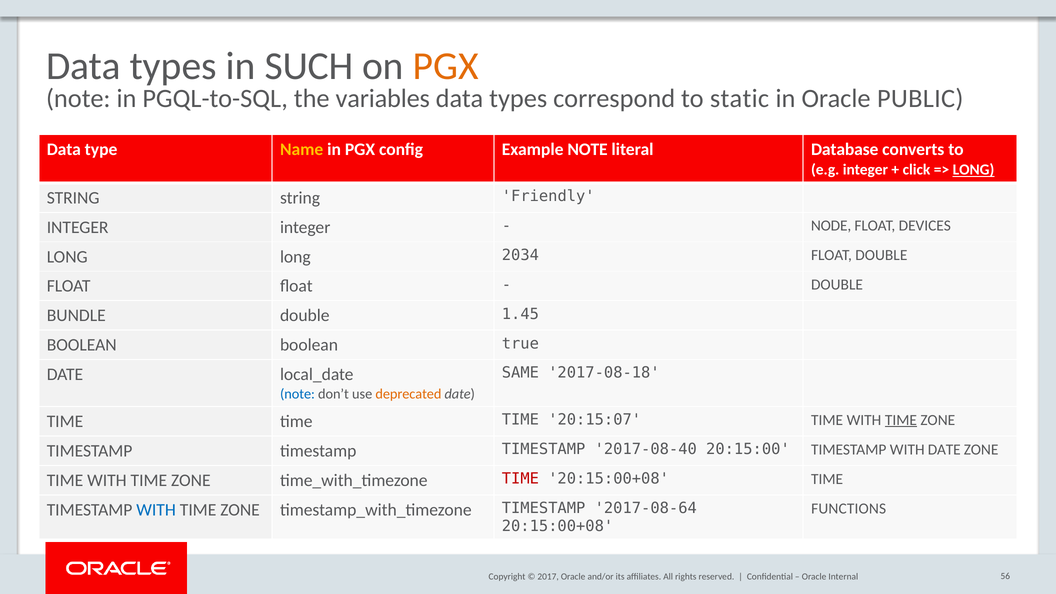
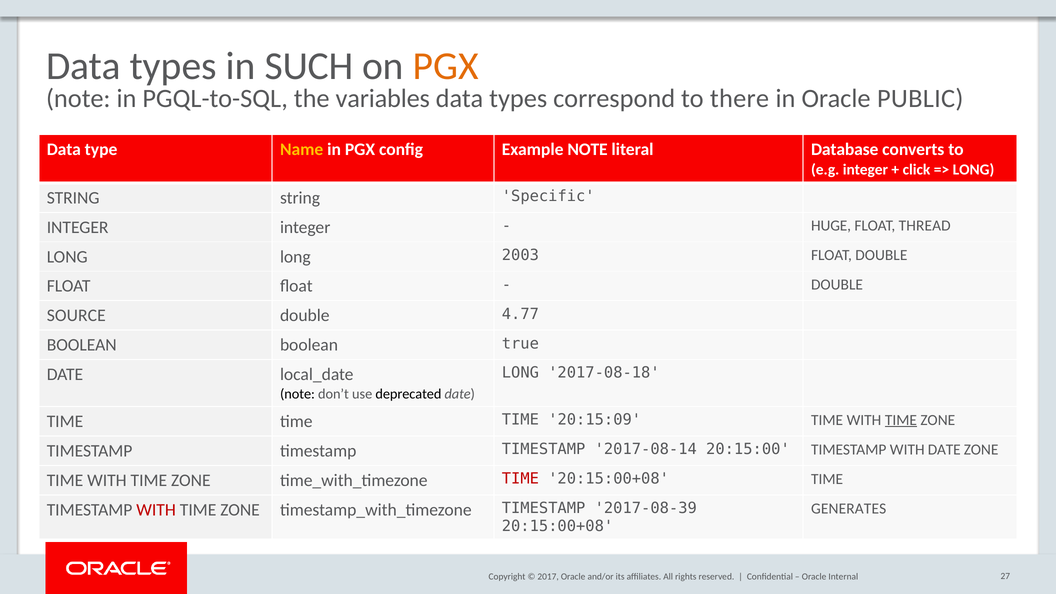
static: static -> there
LONG at (974, 170) underline: present -> none
Friendly: Friendly -> Specific
NODE: NODE -> HUGE
DEVICES: DEVICES -> THREAD
2034: 2034 -> 2003
BUNDLE: BUNDLE -> SOURCE
1.45: 1.45 -> 4.77
SAME at (520, 373): SAME -> LONG
note at (297, 394) colour: blue -> black
deprecated colour: orange -> black
20:15:07: 20:15:07 -> 20:15:09
2017-08-40: 2017-08-40 -> 2017-08-14
FUNCTIONS: FUNCTIONS -> GENERATES
WITH at (156, 510) colour: blue -> red
2017-08-64: 2017-08-64 -> 2017-08-39
56: 56 -> 27
